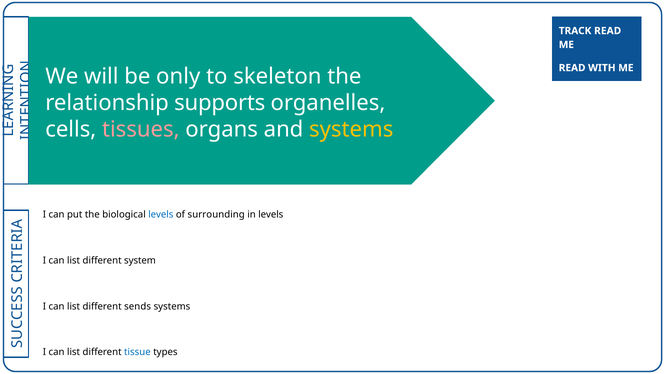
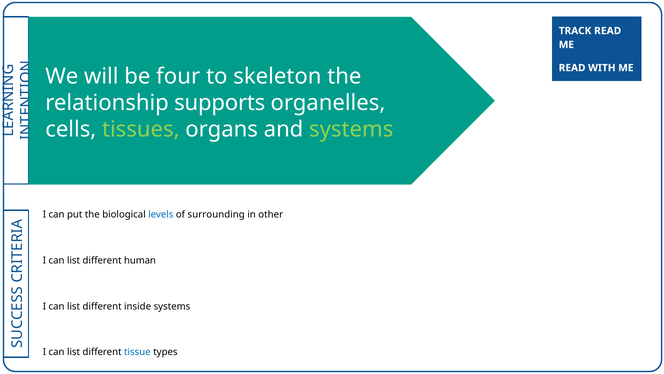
only: only -> four
tissues colour: pink -> light green
systems at (351, 129) colour: yellow -> light green
in levels: levels -> other
system: system -> human
sends: sends -> inside
